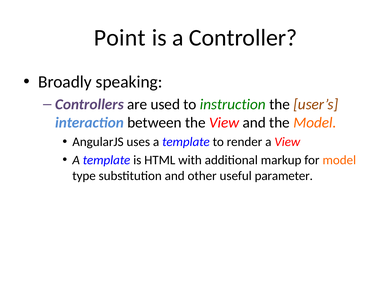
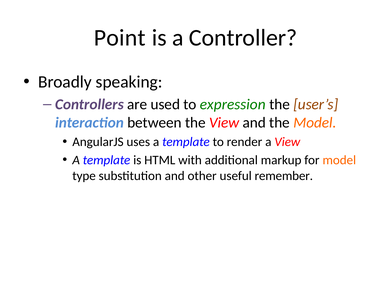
instruction: instruction -> expression
parameter: parameter -> remember
